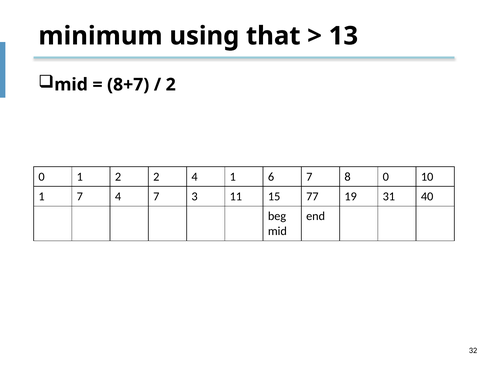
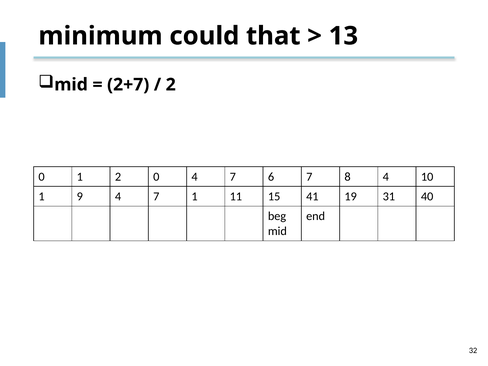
using: using -> could
8+7: 8+7 -> 2+7
2 2: 2 -> 0
1 at (233, 177): 1 -> 7
8 0: 0 -> 4
1 7: 7 -> 9
7 3: 3 -> 1
77: 77 -> 41
